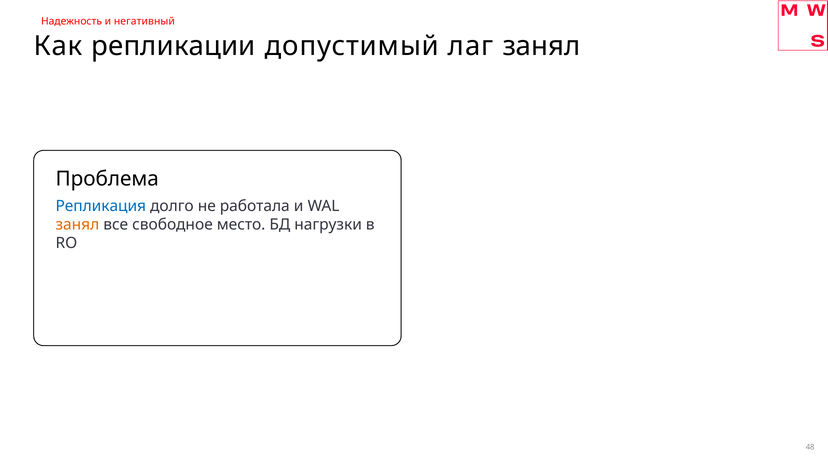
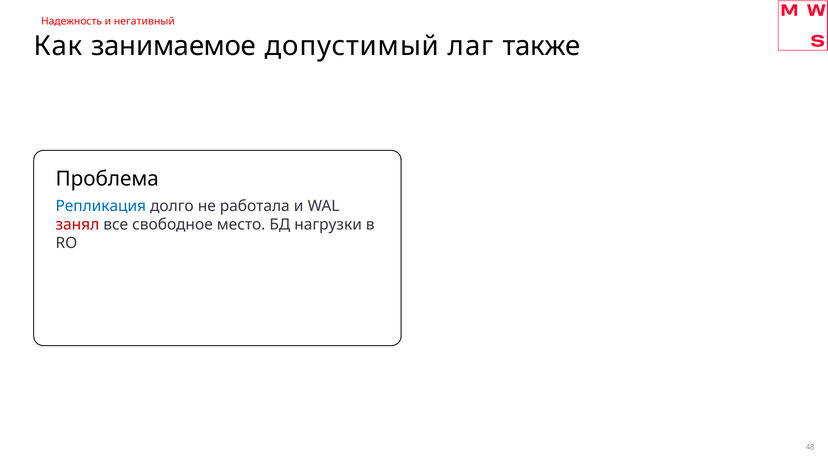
репликации: репликации -> занимаемое
лаг занял: занял -> также
занял at (77, 224) colour: orange -> red
